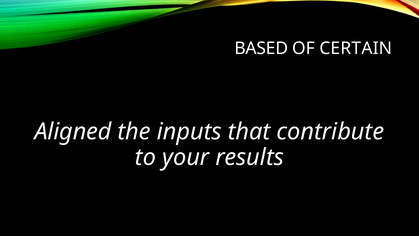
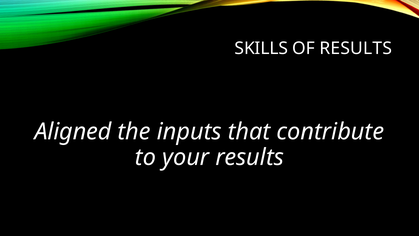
BASED: BASED -> SKILLS
OF CERTAIN: CERTAIN -> RESULTS
